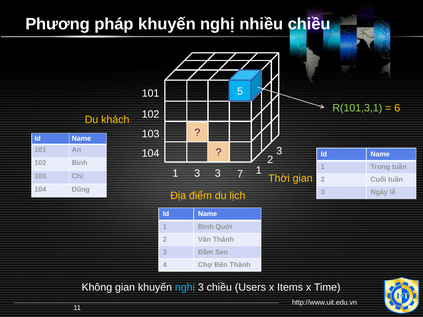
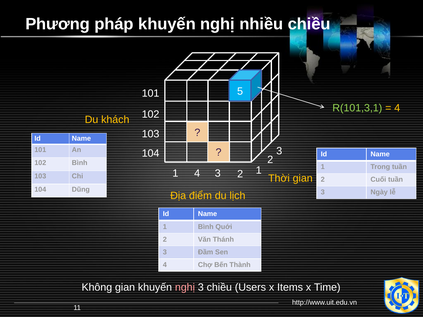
6 at (397, 108): 6 -> 4
1 3: 3 -> 4
3 7: 7 -> 2
nghị at (185, 288) colour: light blue -> pink
